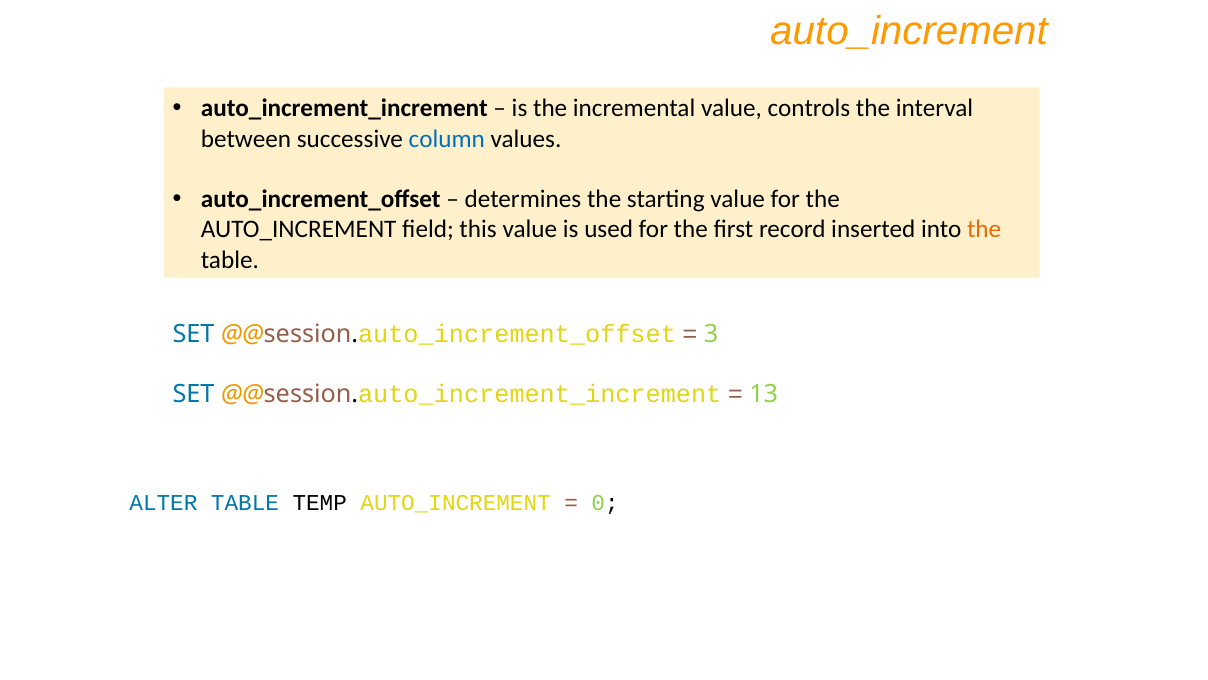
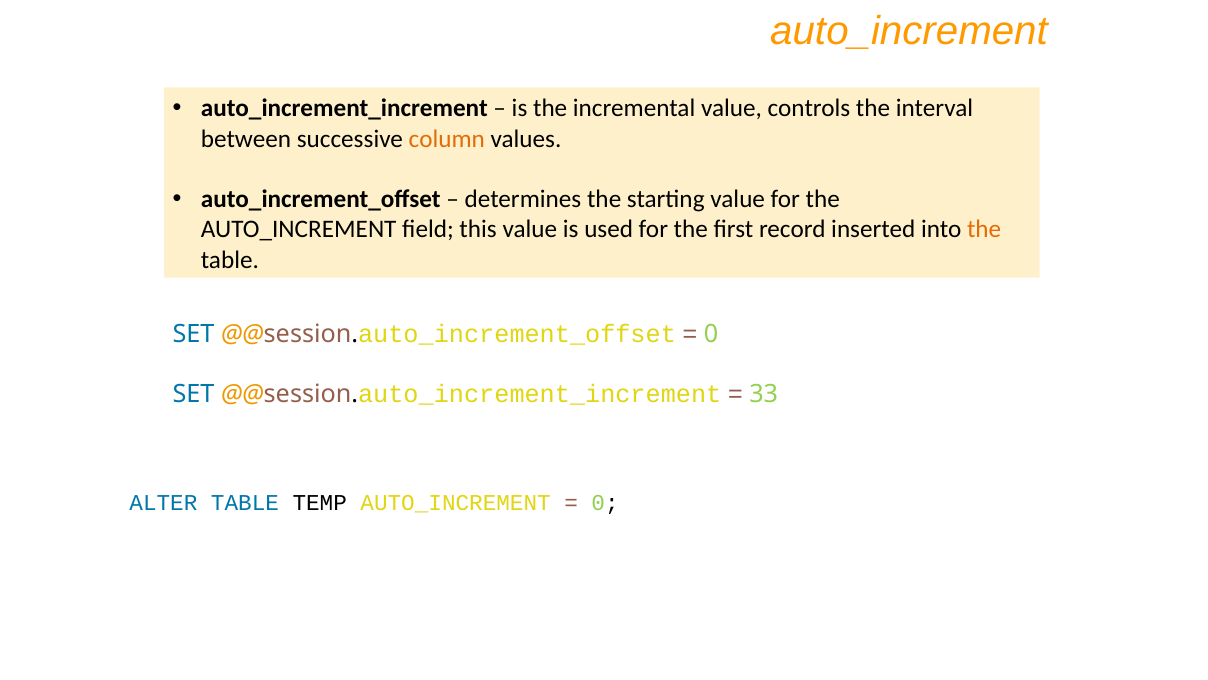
column colour: blue -> orange
3 at (711, 334): 3 -> 0
13: 13 -> 33
